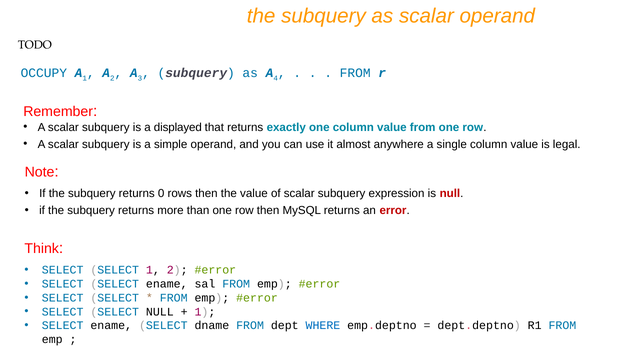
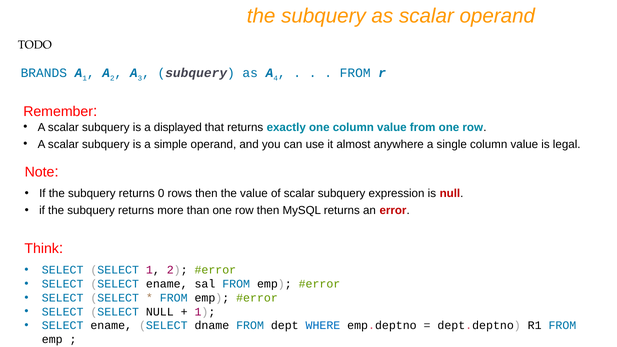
OCCUPY: OCCUPY -> BRANDS
